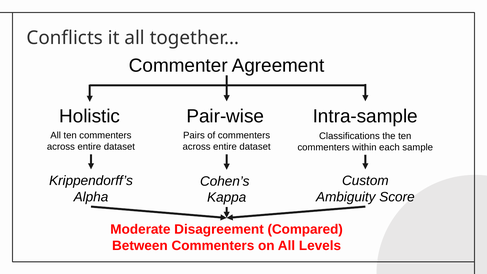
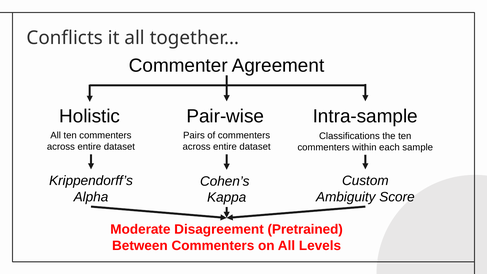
Compared: Compared -> Pretrained
